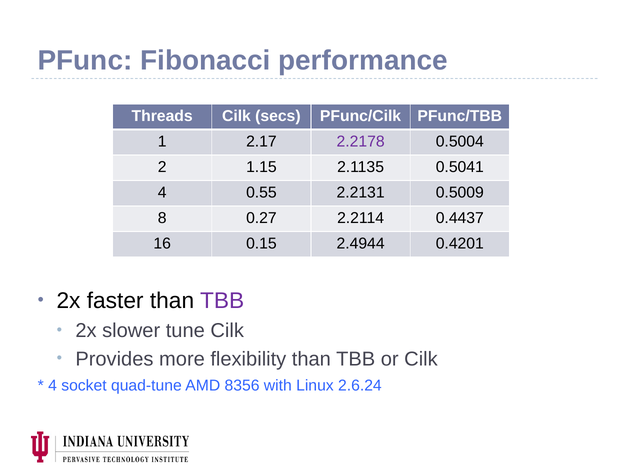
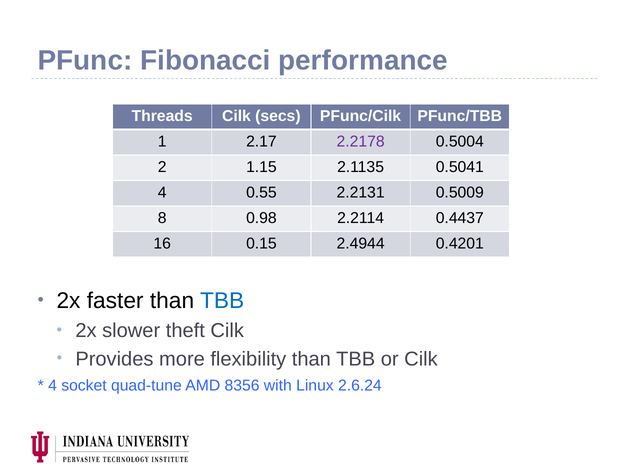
0.27: 0.27 -> 0.98
TBB at (222, 301) colour: purple -> blue
tune: tune -> theft
